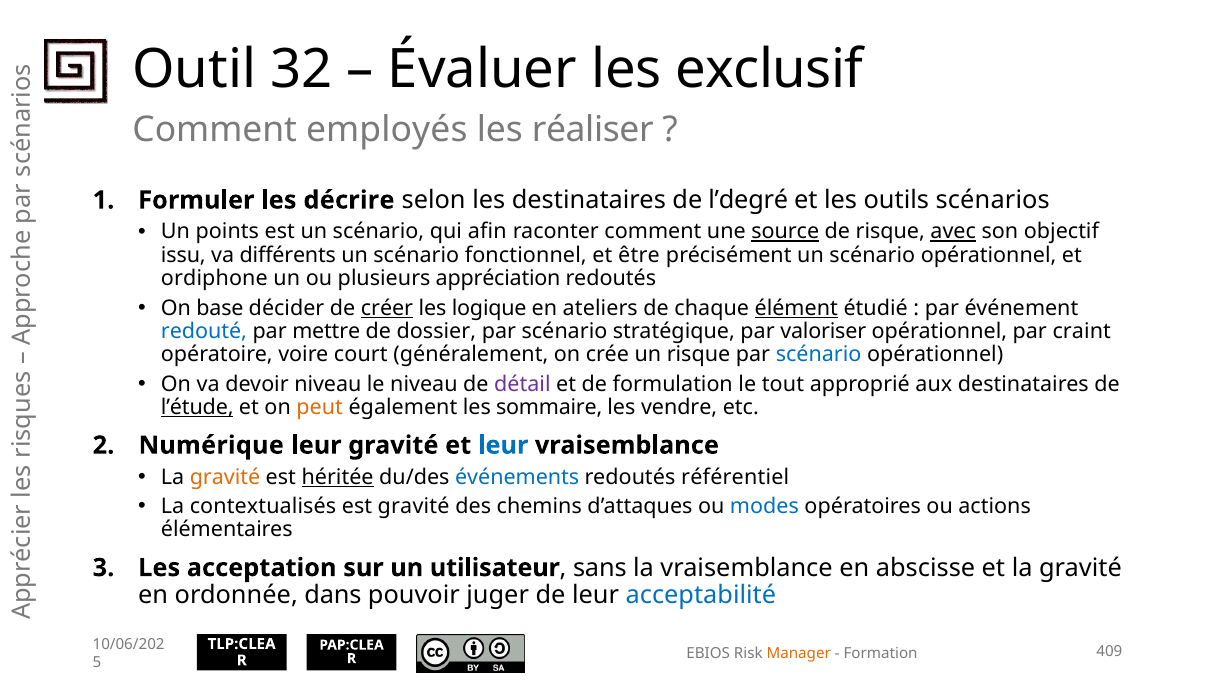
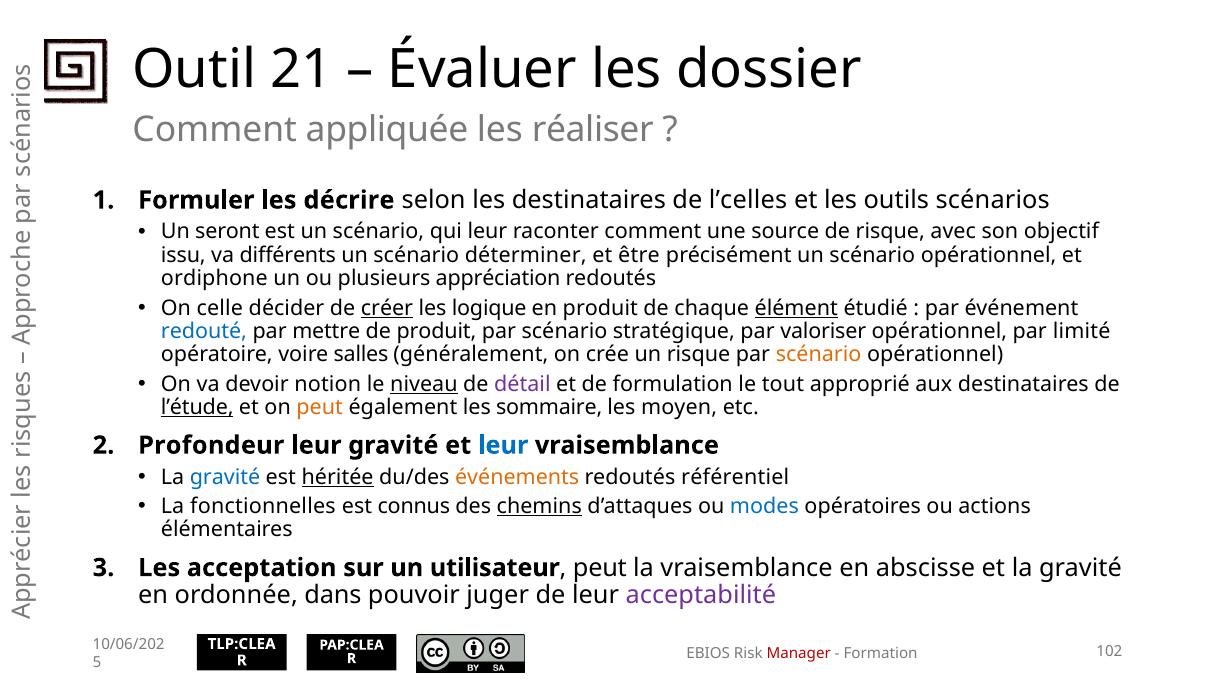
32: 32 -> 21
exclusif: exclusif -> dossier
employés: employés -> appliquée
l’degré: l’degré -> l’celles
points: points -> seront
qui afin: afin -> leur
source underline: present -> none
avec underline: present -> none
fonctionnel: fonctionnel -> déterminer
base: base -> celle
en ateliers: ateliers -> produit
de dossier: dossier -> produit
craint: craint -> limité
court: court -> salles
scénario at (819, 354) colour: blue -> orange
devoir niveau: niveau -> notion
niveau at (424, 384) underline: none -> present
vendre: vendre -> moyen
Numérique: Numérique -> Profondeur
gravité at (225, 477) colour: orange -> blue
événements colour: blue -> orange
contextualisés: contextualisés -> fonctionnelles
est gravité: gravité -> connus
chemins underline: none -> present
sans at (600, 567): sans -> peut
acceptabilité colour: blue -> purple
Manager colour: orange -> red
409: 409 -> 102
